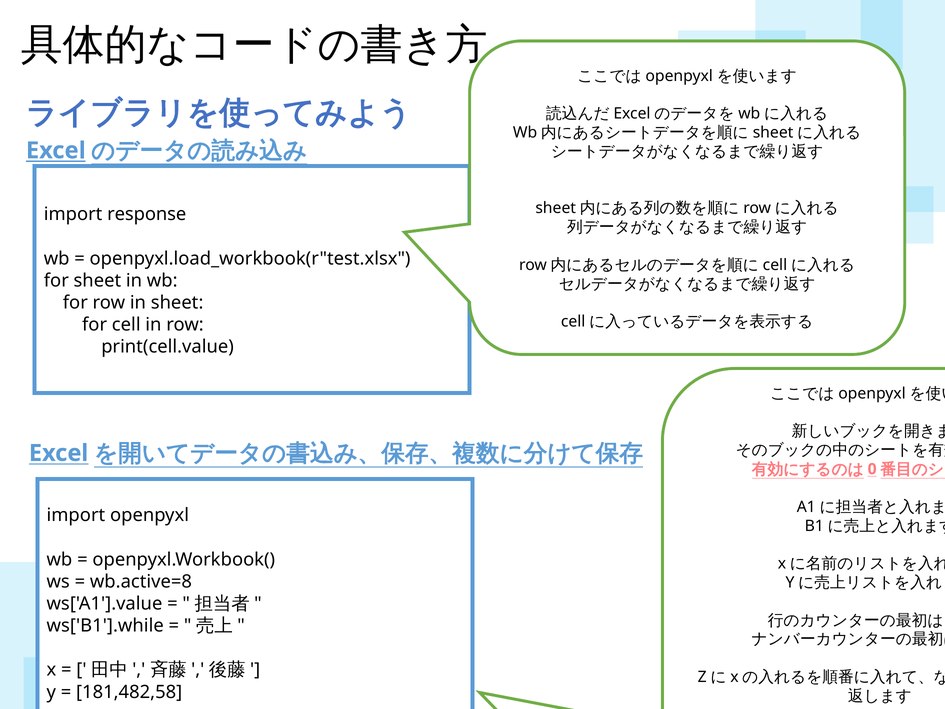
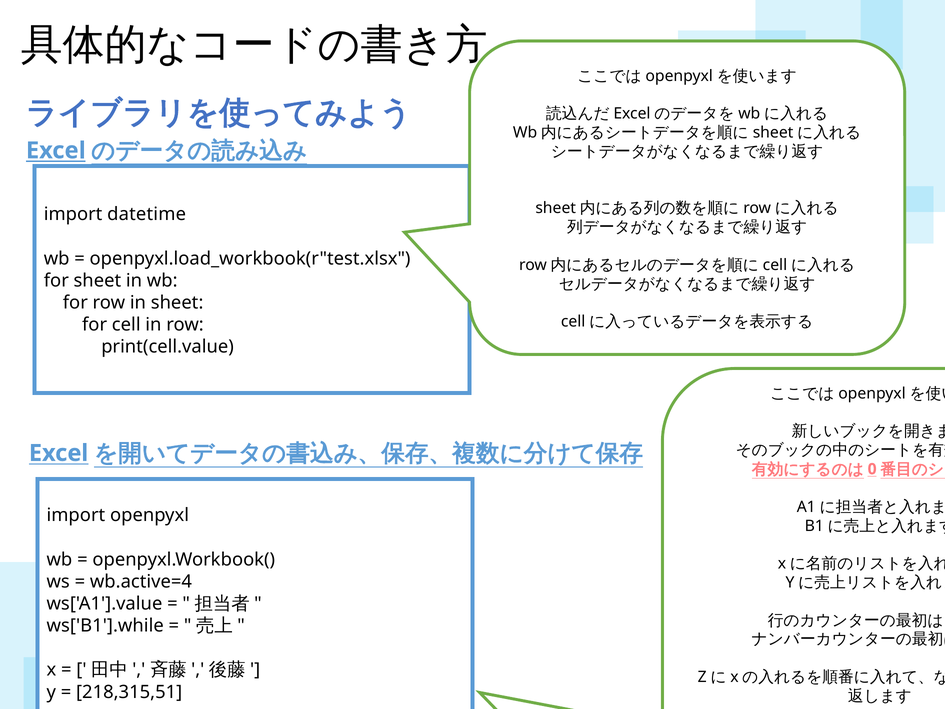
response: response -> datetime
wb.active=8: wb.active=8 -> wb.active=4
181,482,58: 181,482,58 -> 218,315,51
